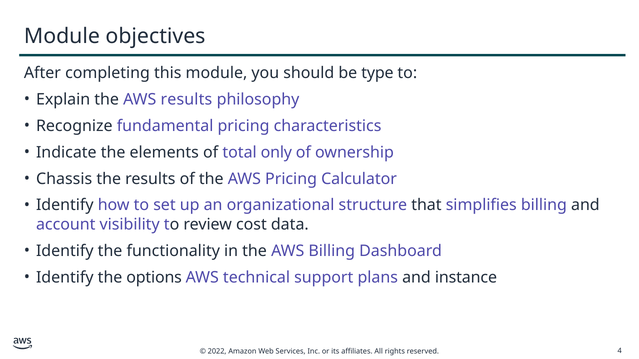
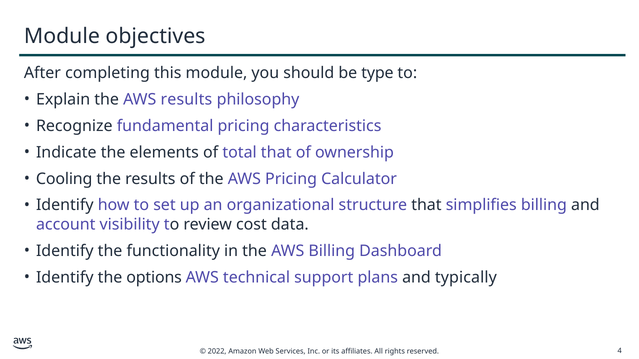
total only: only -> that
Chassis: Chassis -> Cooling
instance: instance -> typically
